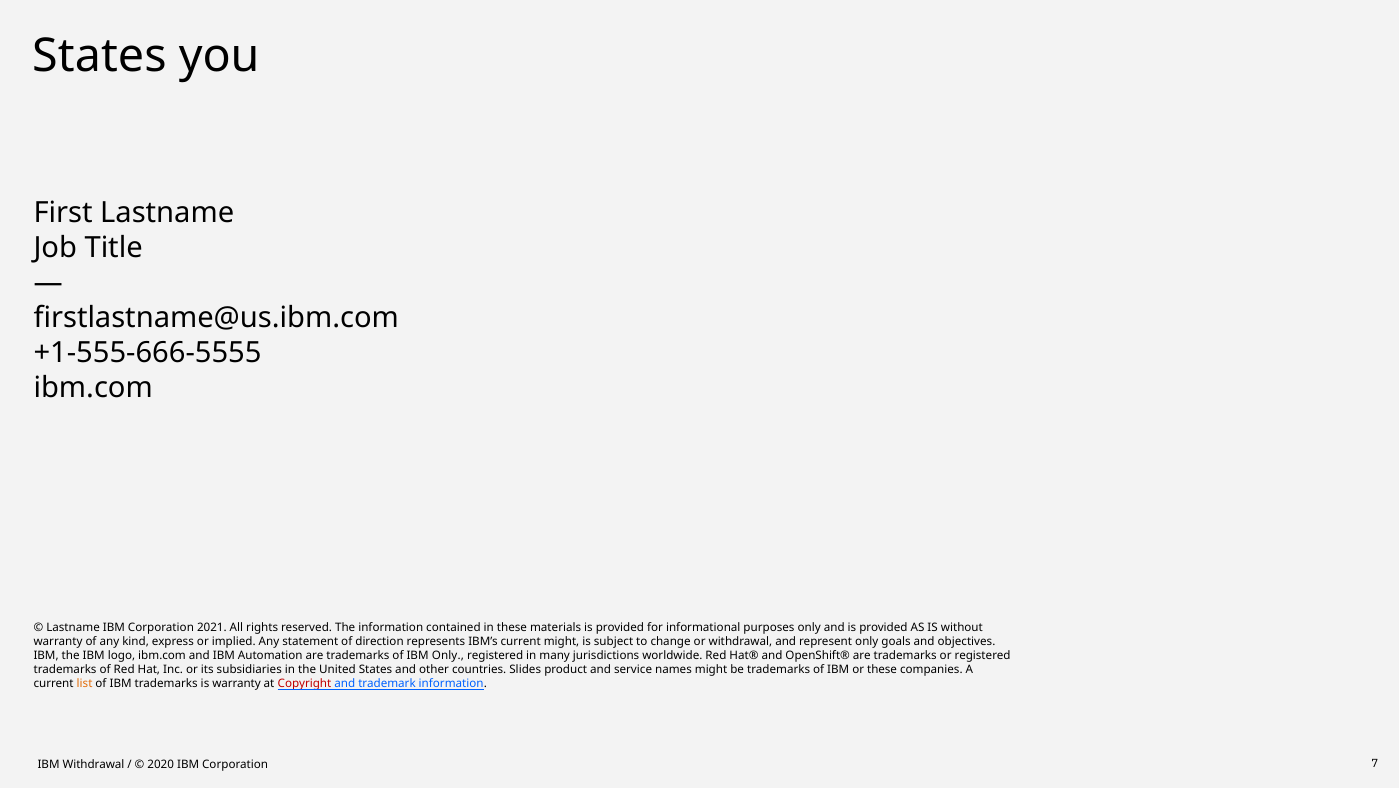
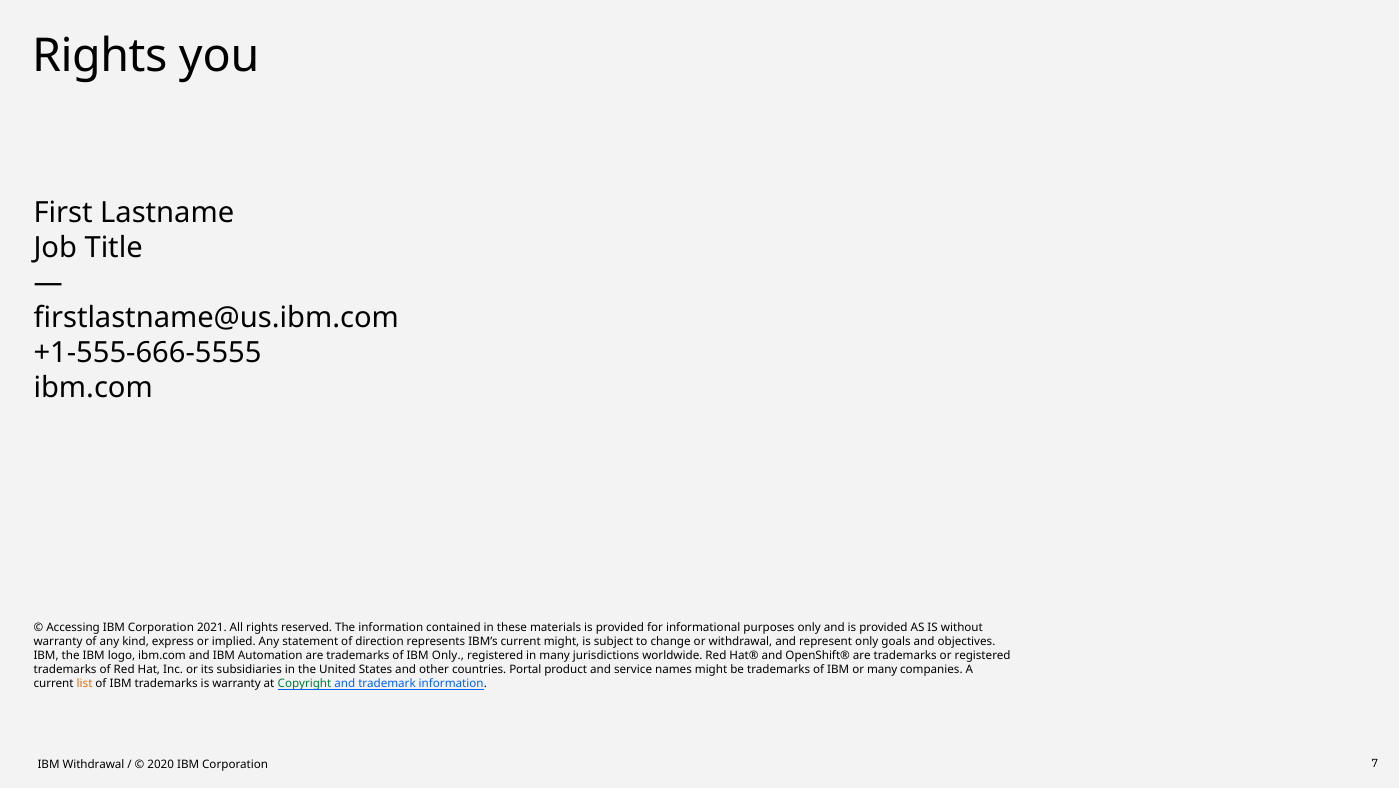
States at (99, 56): States -> Rights
Lastname at (73, 628): Lastname -> Accessing
Slides: Slides -> Portal
or these: these -> many
Copyright colour: red -> green
